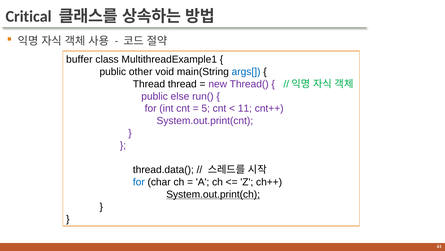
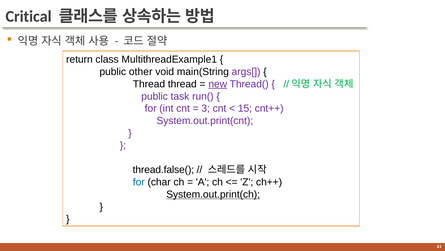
buffer: buffer -> return
args[ colour: blue -> purple
new underline: none -> present
else: else -> task
5: 5 -> 3
11: 11 -> 15
thread.data(: thread.data( -> thread.false(
